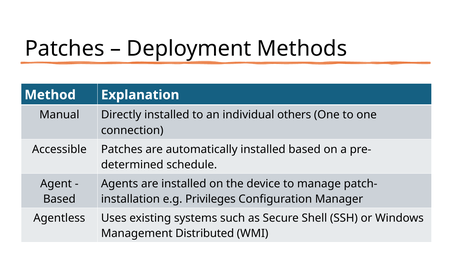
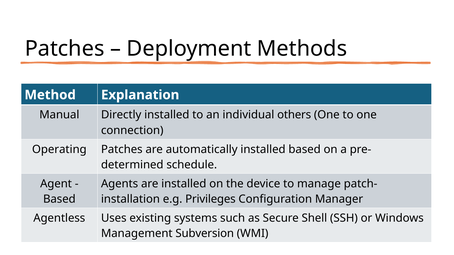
Accessible: Accessible -> Operating
Distributed: Distributed -> Subversion
